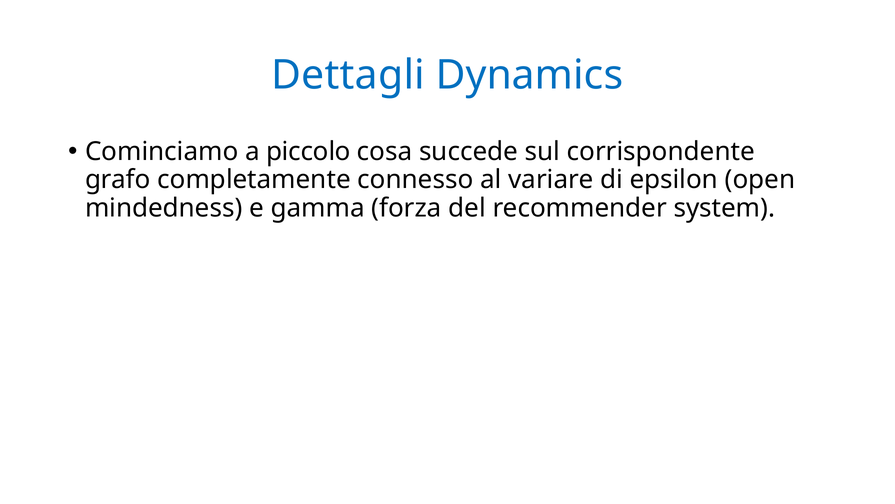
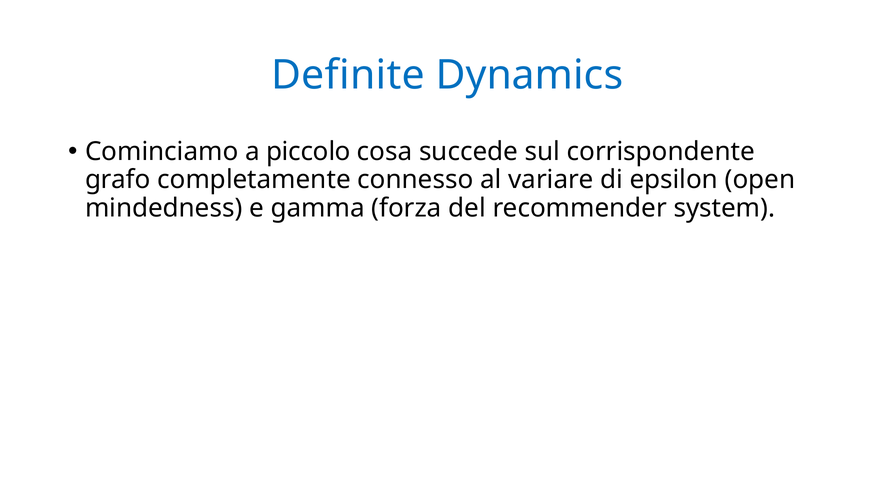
Dettagli: Dettagli -> Definite
